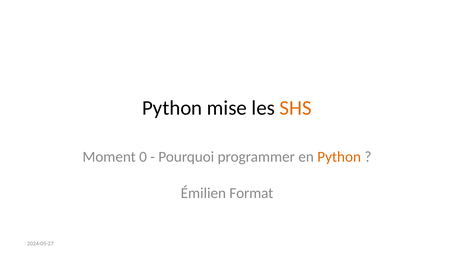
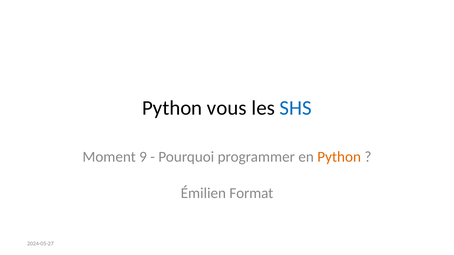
mise: mise -> vous
SHS colour: orange -> blue
0: 0 -> 9
